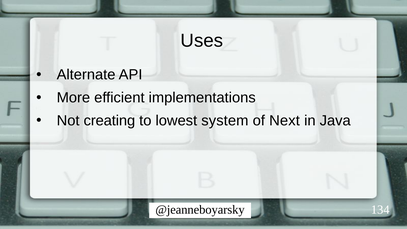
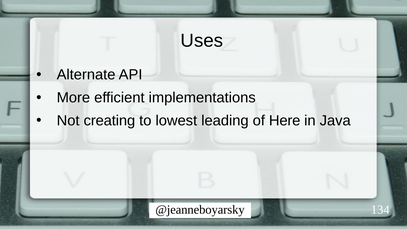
system: system -> leading
Next: Next -> Here
